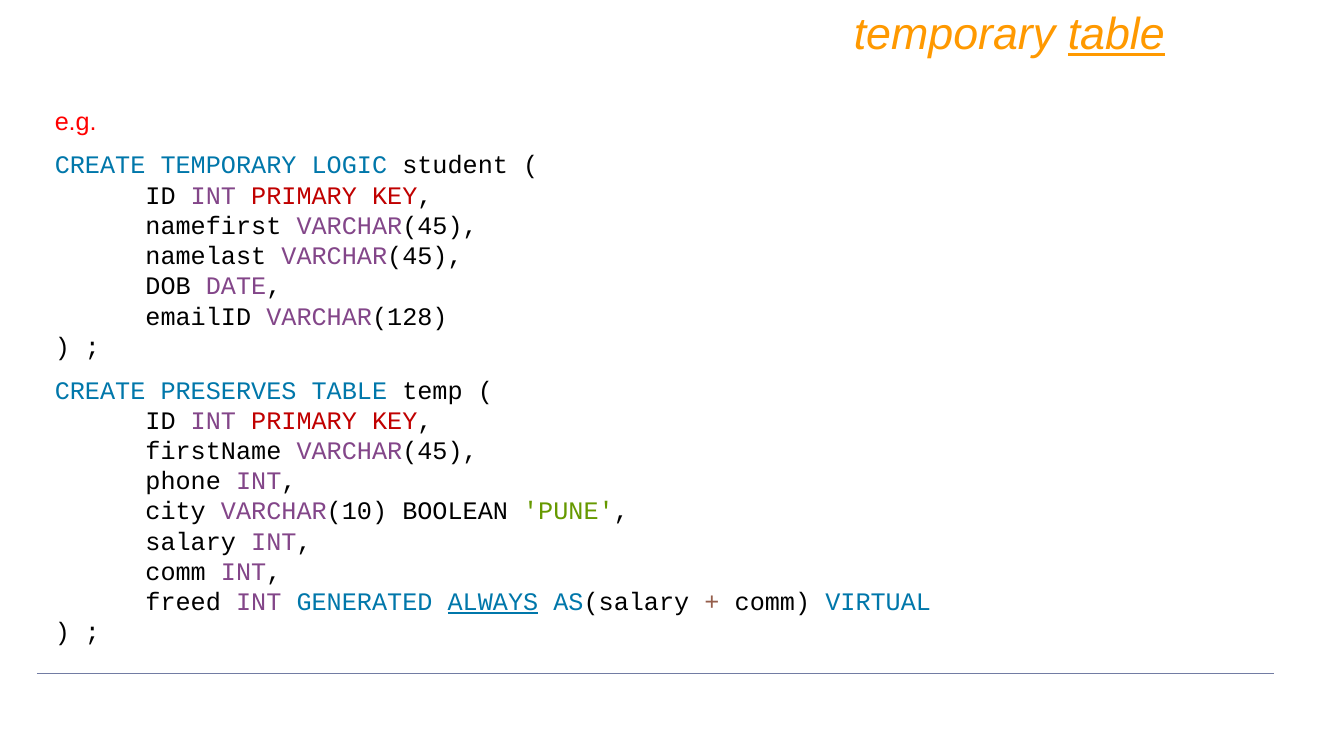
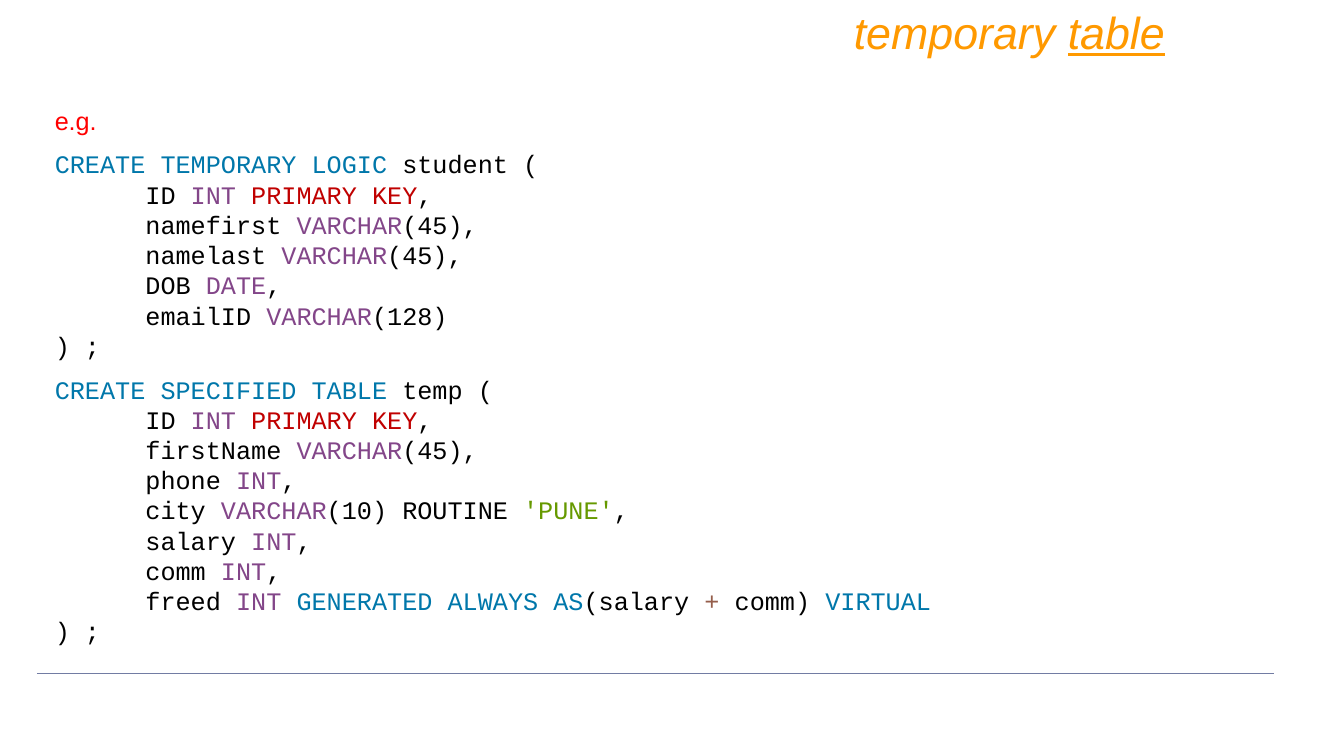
PRESERVES: PRESERVES -> SPECIFIED
BOOLEAN: BOOLEAN -> ROUTINE
ALWAYS underline: present -> none
